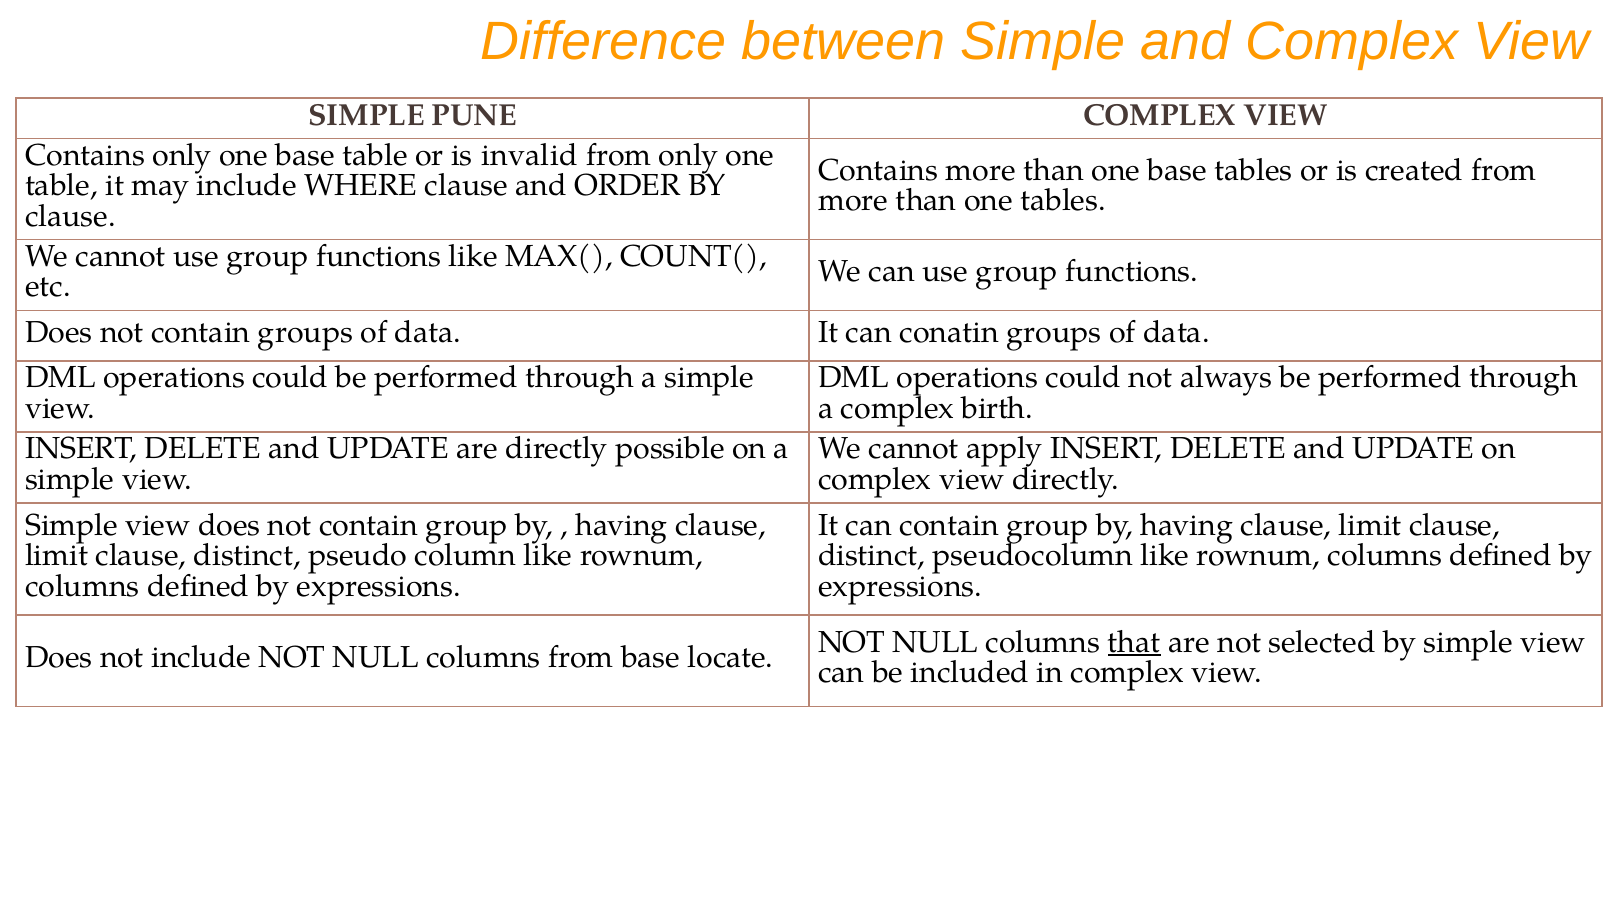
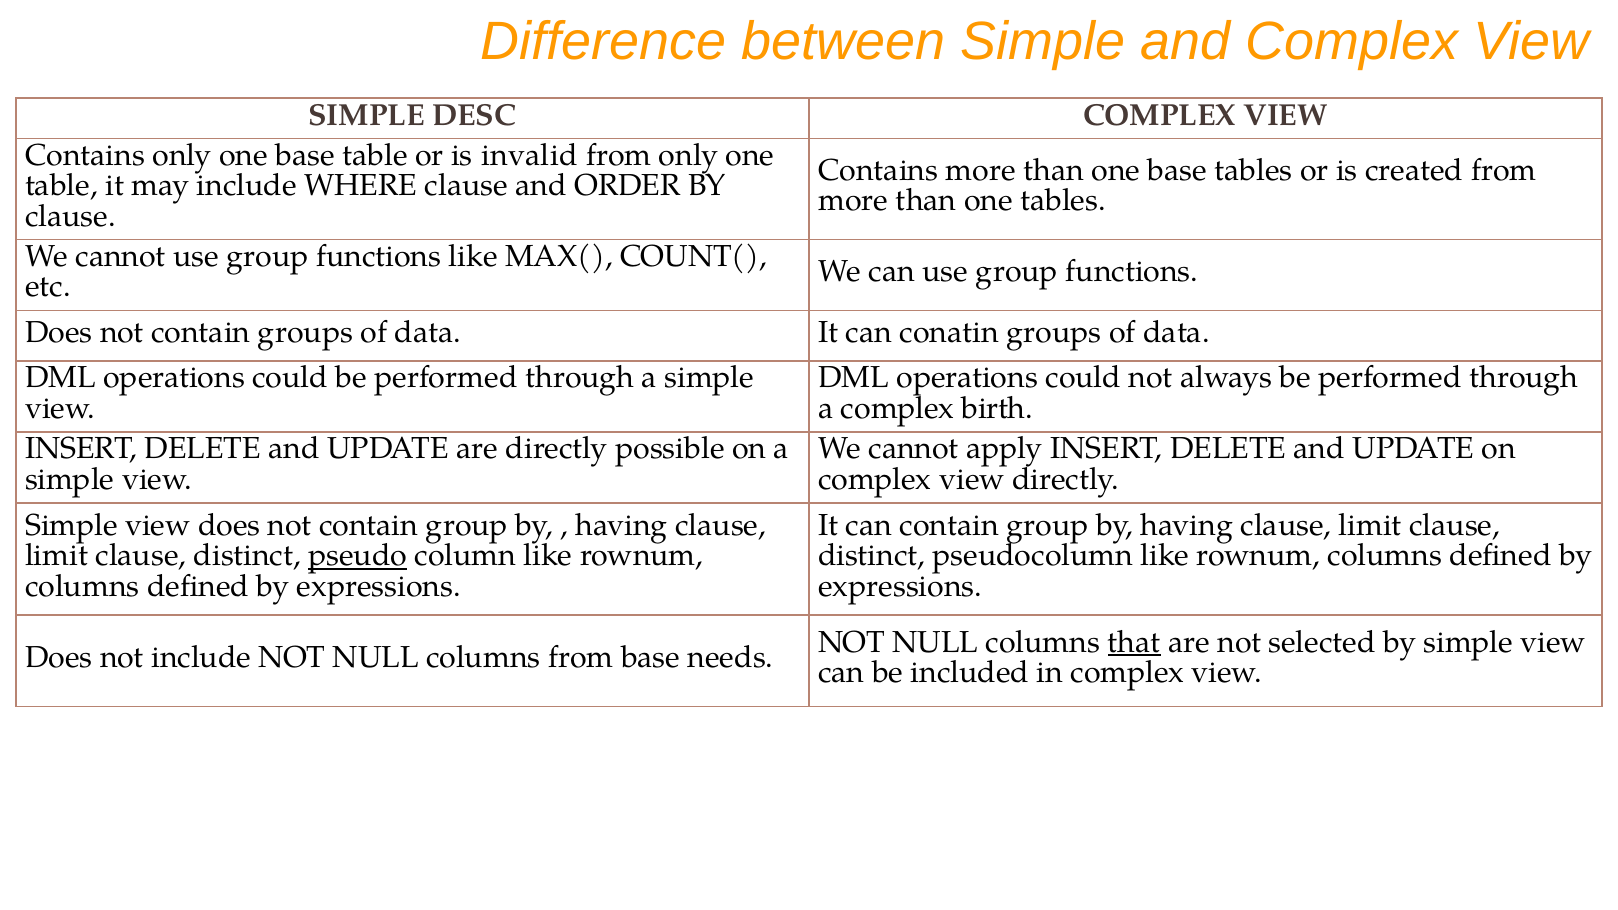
PUNE: PUNE -> DESC
pseudo underline: none -> present
locate: locate -> needs
